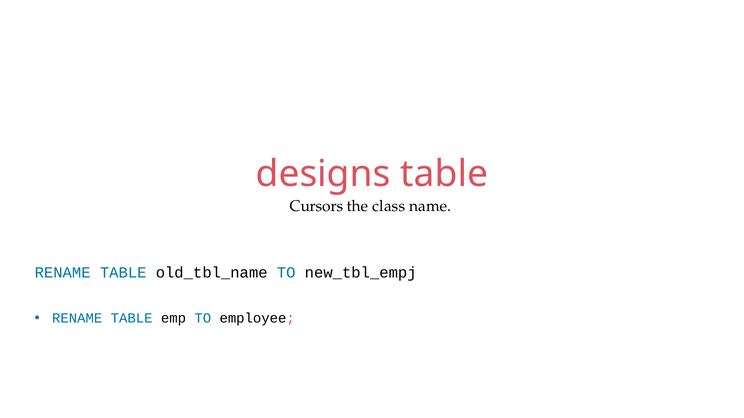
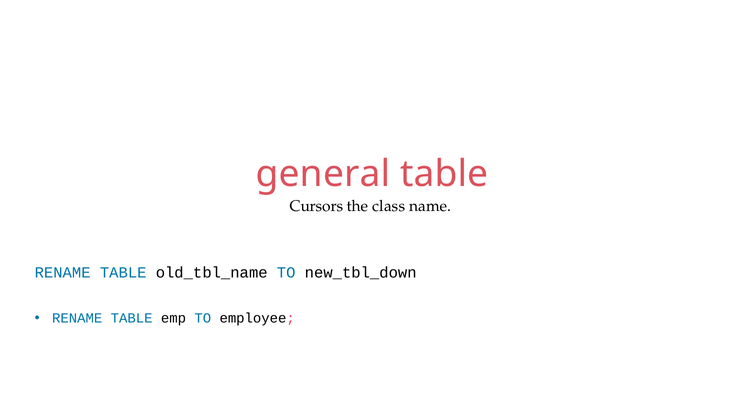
designs: designs -> general
new_tbl_empj: new_tbl_empj -> new_tbl_down
